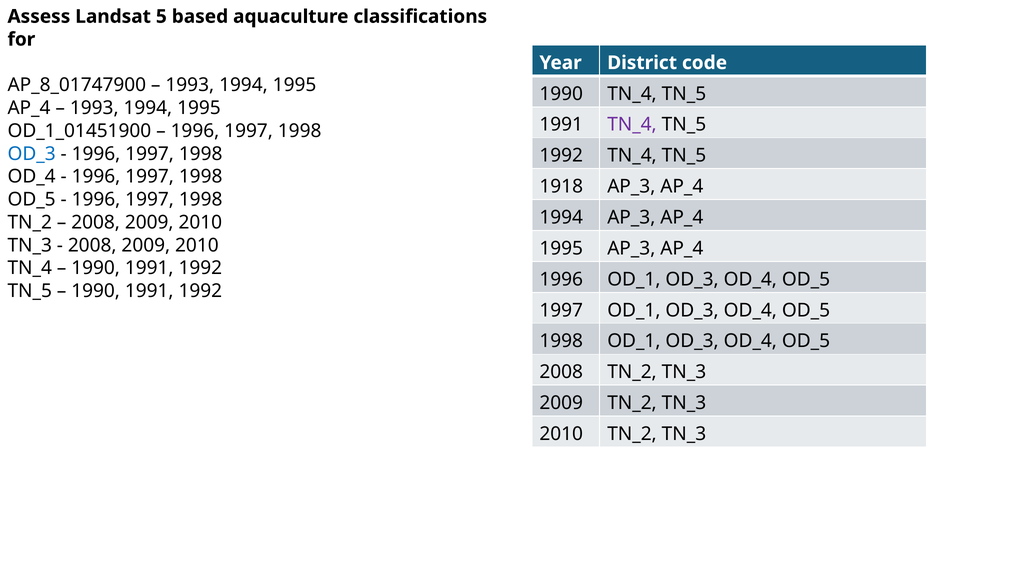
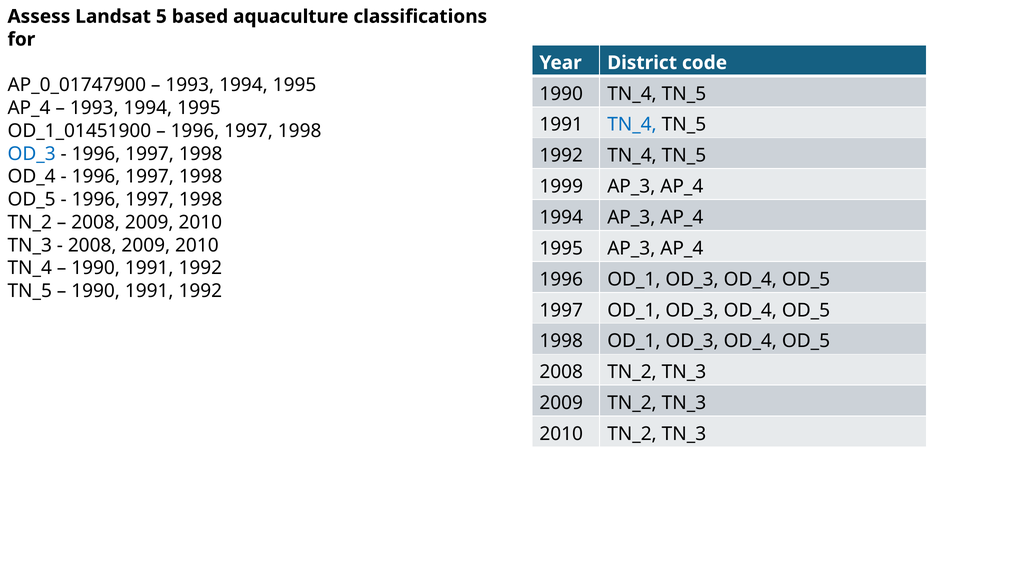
AP_8_01747900: AP_8_01747900 -> AP_0_01747900
TN_4 at (632, 125) colour: purple -> blue
1918: 1918 -> 1999
